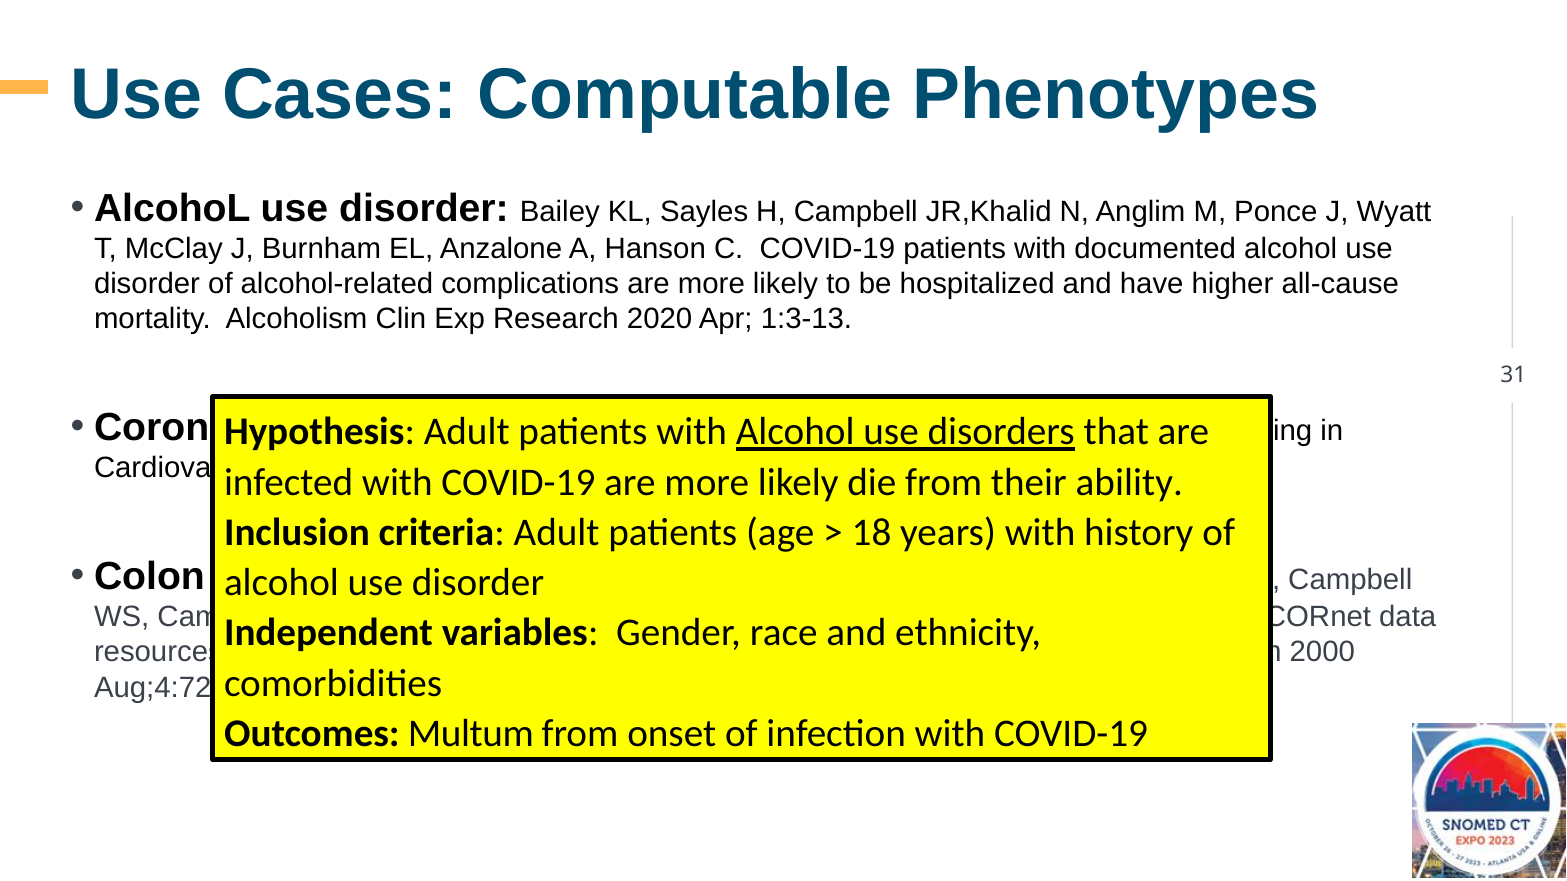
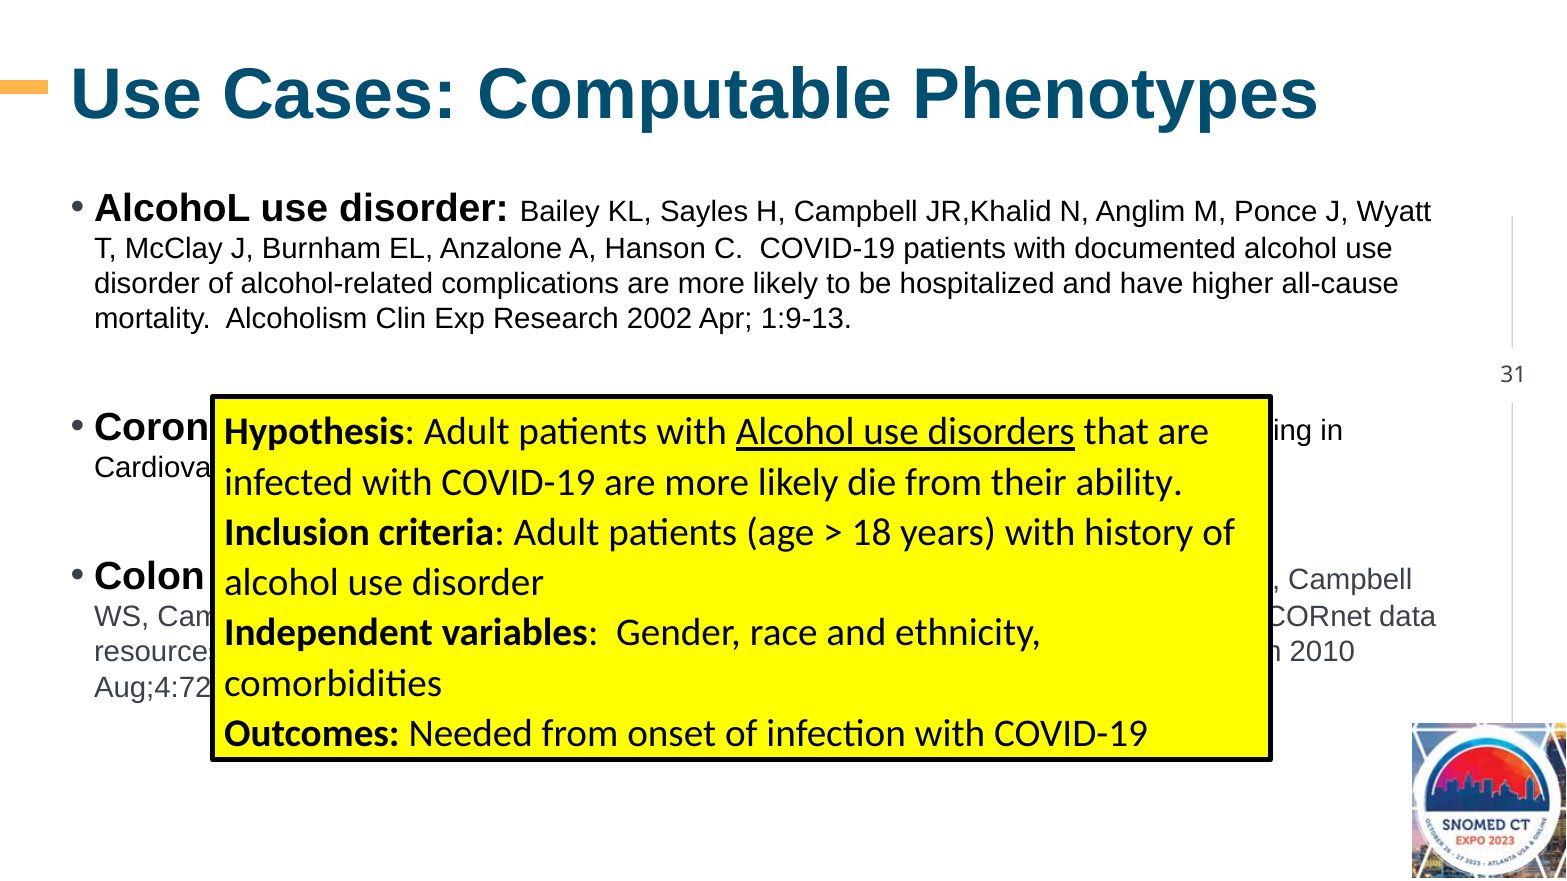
2020: 2020 -> 2002
1:3-13: 1:3-13 -> 1:9-13
2000: 2000 -> 2010
Multum: Multum -> Needed
